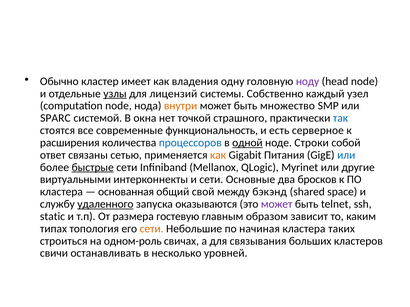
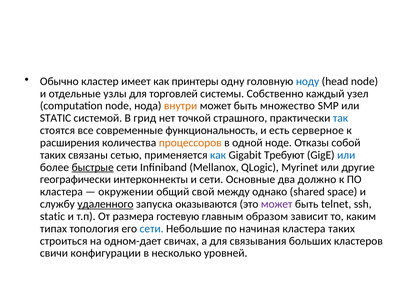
владения: владения -> принтеры
ноду colour: purple -> blue
узлы underline: present -> none
лицензий: лицензий -> торговлей
SPARC at (55, 118): SPARC -> STATIC
окна: окна -> грид
процессоров colour: blue -> orange
одной underline: present -> none
Строки: Строки -> Отказы
ответ at (53, 155): ответ -> таких
как at (218, 155) colour: orange -> blue
Питания: Питания -> Требуют
виртуальными: виртуальными -> географически
бросков: бросков -> должно
основанная: основанная -> окружении
бэкэнд: бэкэнд -> однако
сети at (152, 229) colour: orange -> blue
одном-роль: одном-роль -> одном-дает
останавливать: останавливать -> конфигурации
